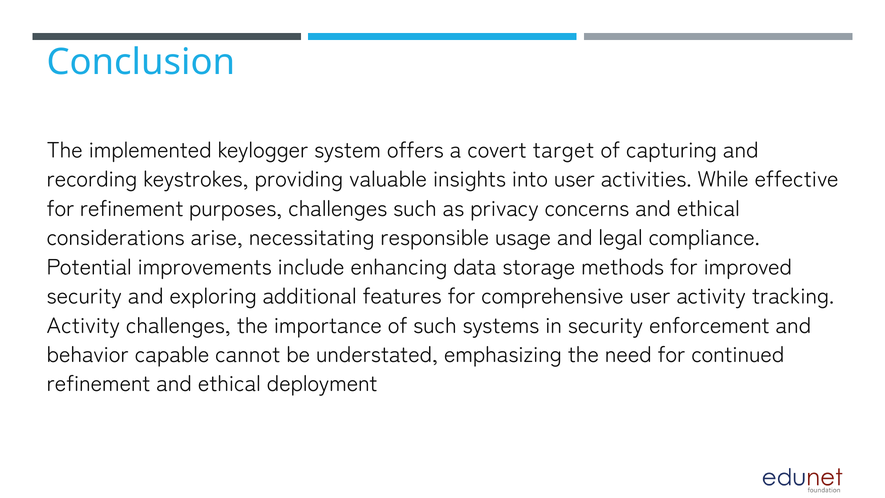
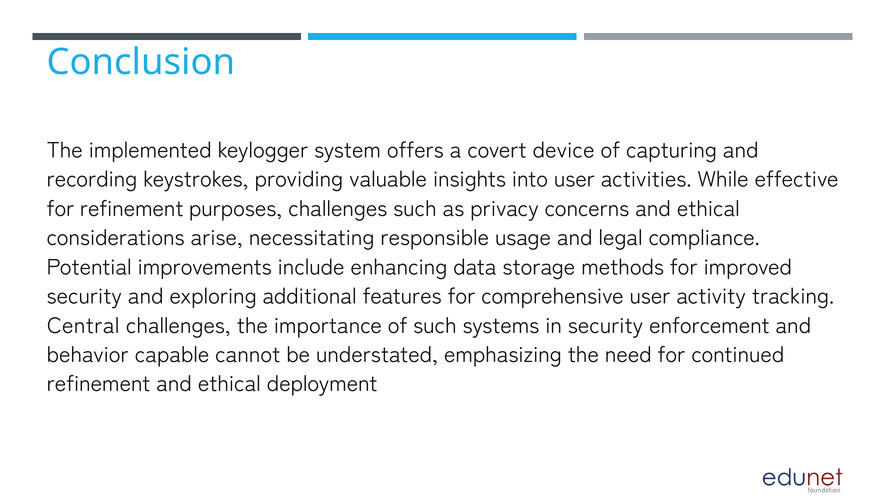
target: target -> device
Activity at (83, 326): Activity -> Central
